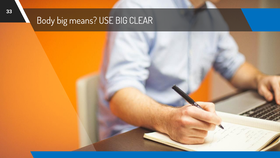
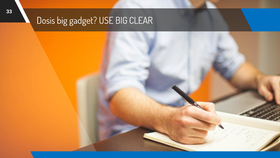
Body: Body -> Dosis
means: means -> gadget
